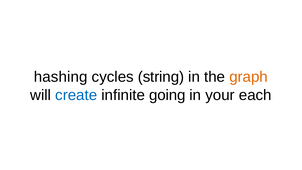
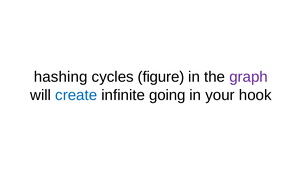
string: string -> figure
graph colour: orange -> purple
each: each -> hook
